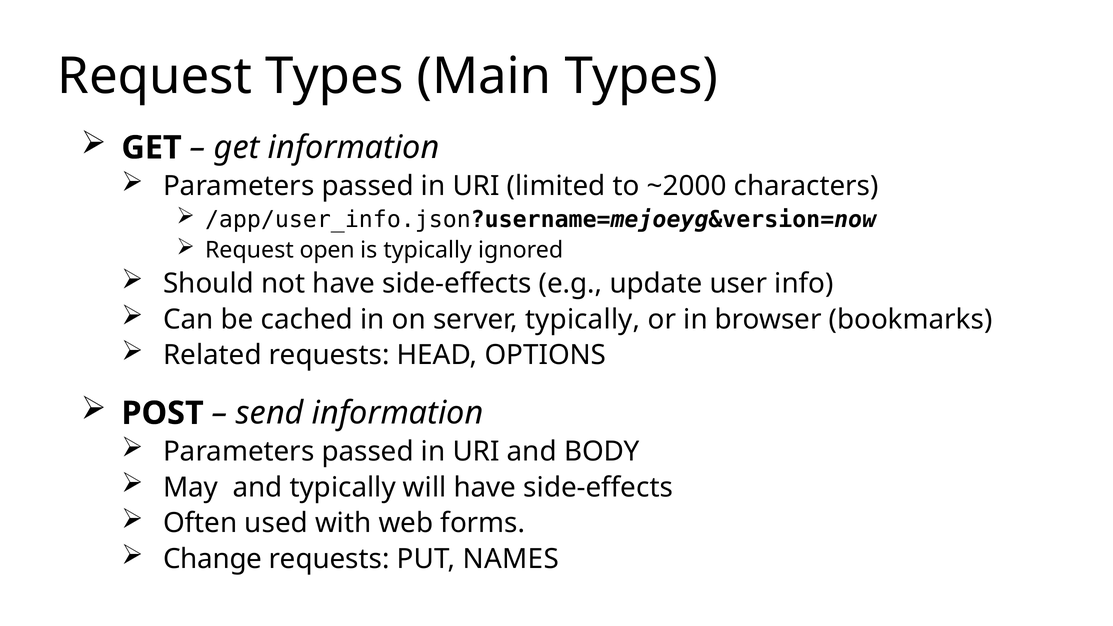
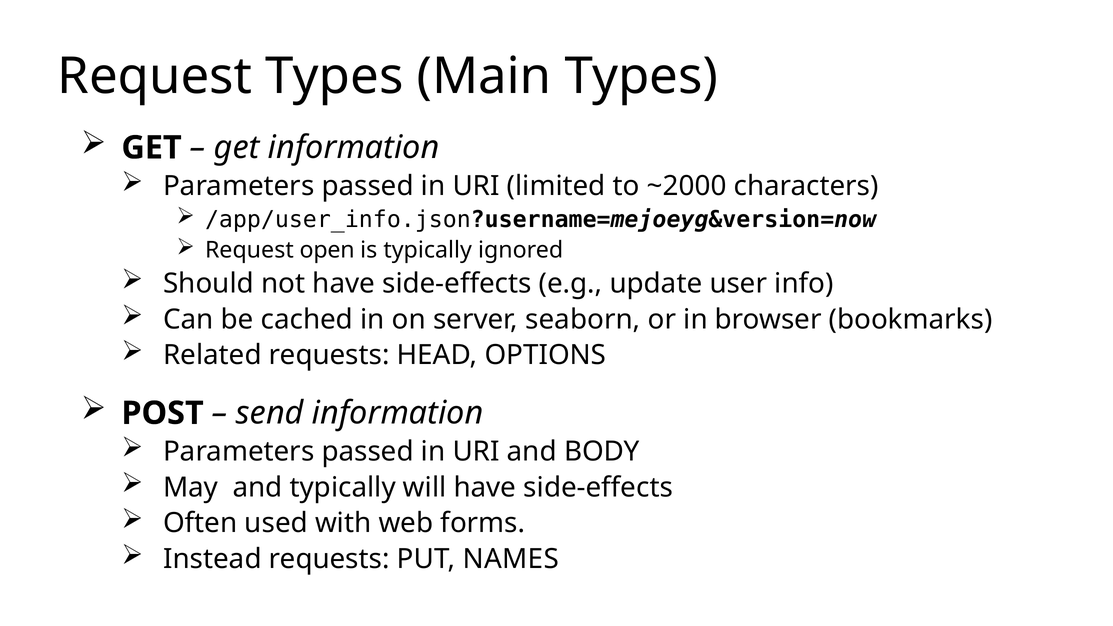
server typically: typically -> seaborn
Change: Change -> Instead
